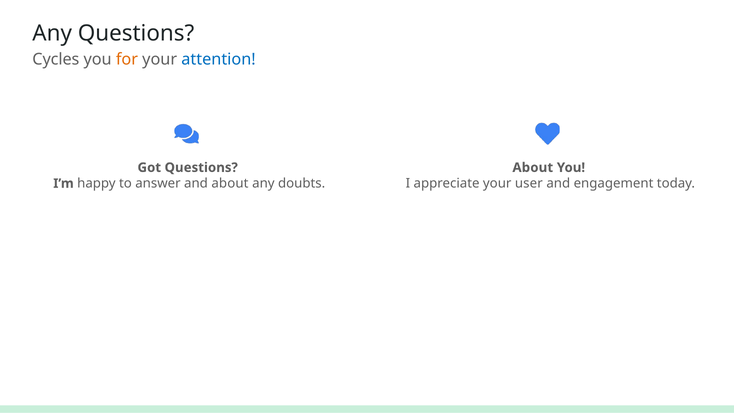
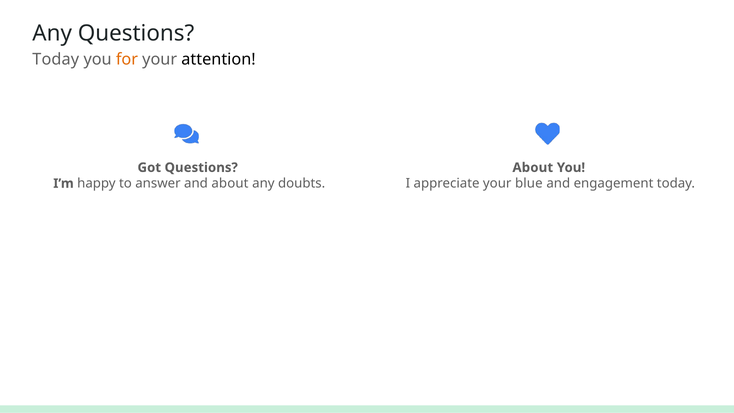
Cycles at (56, 59): Cycles -> Today
attention colour: blue -> black
user: user -> blue
